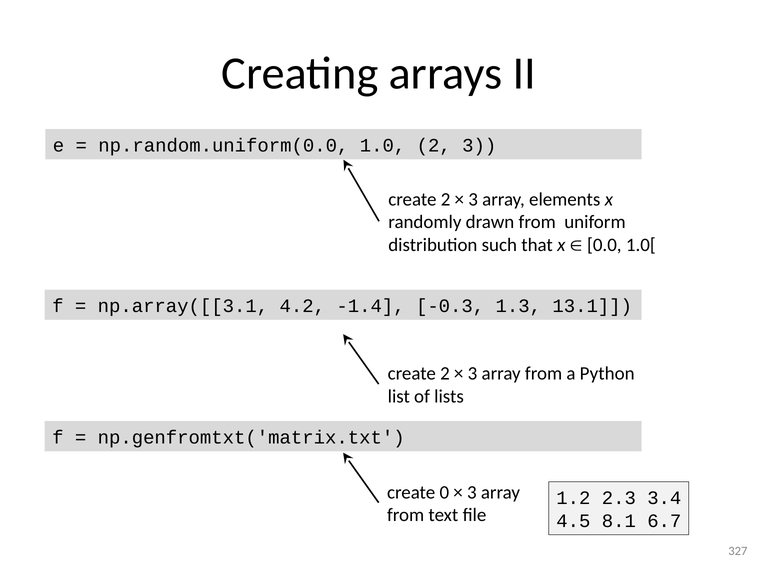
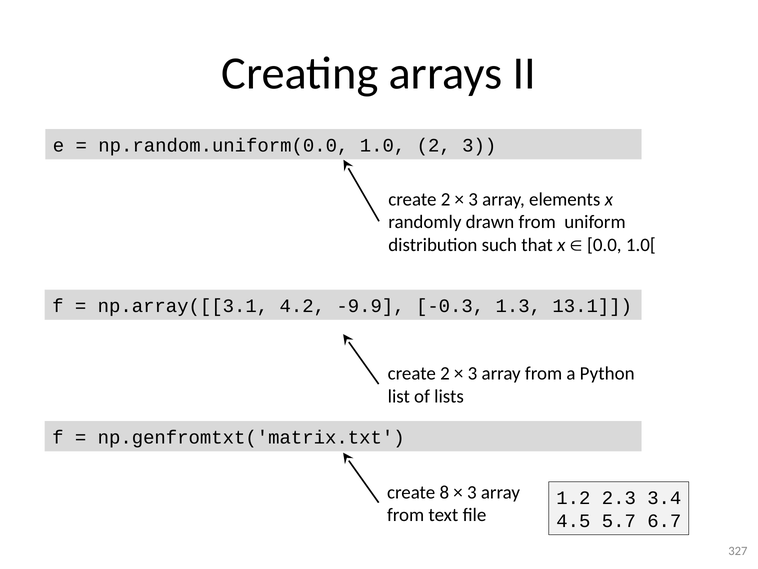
-1.4: -1.4 -> -9.9
0: 0 -> 8
8.1: 8.1 -> 5.7
